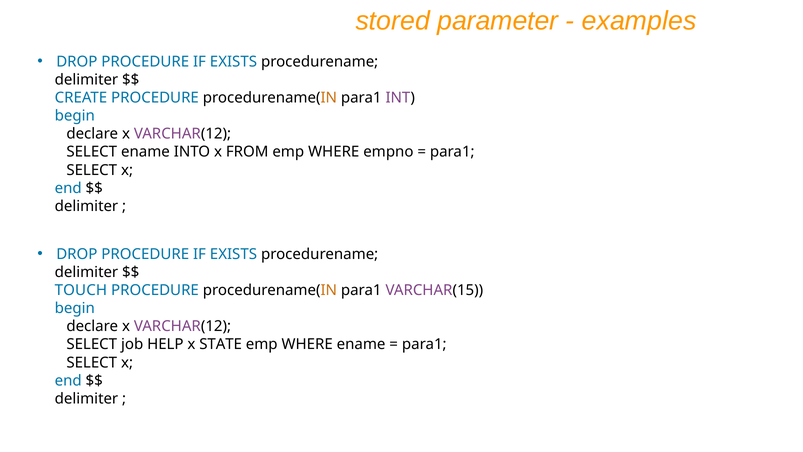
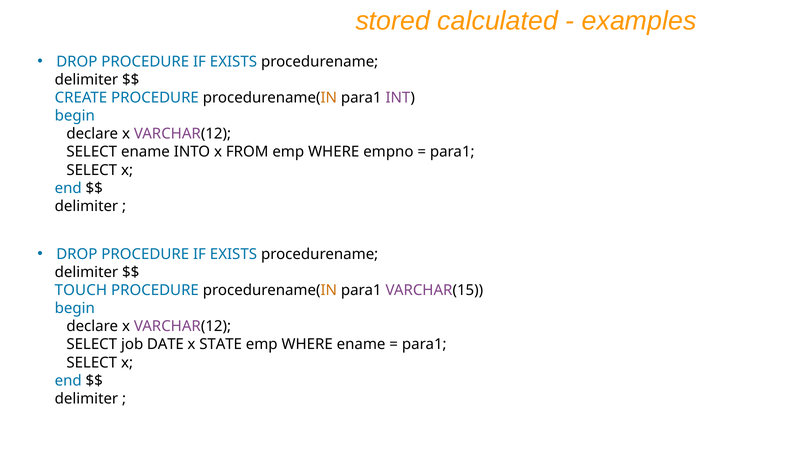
parameter: parameter -> calculated
HELP: HELP -> DATE
